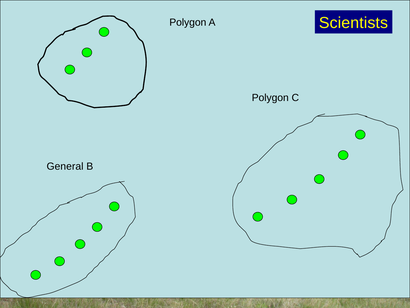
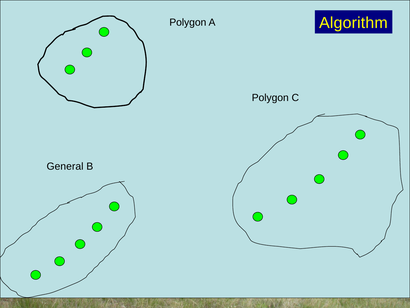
Scientists: Scientists -> Algorithm
